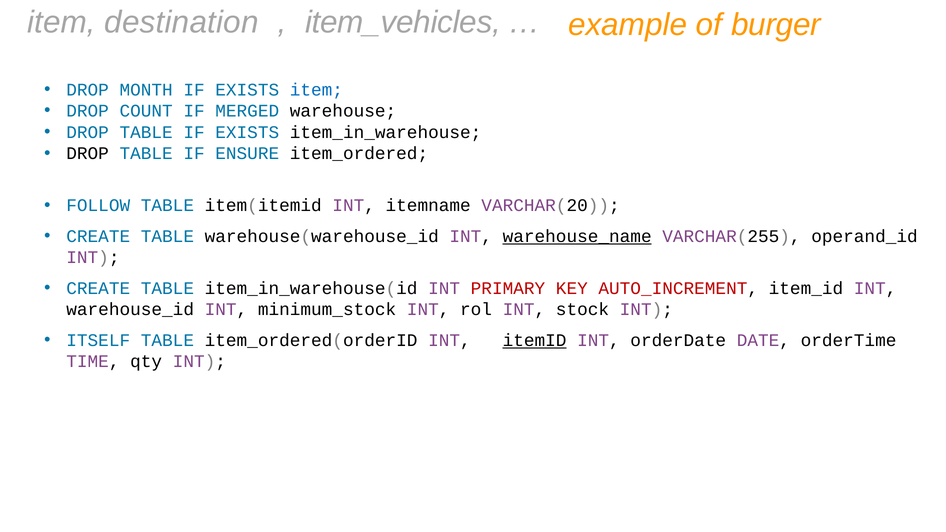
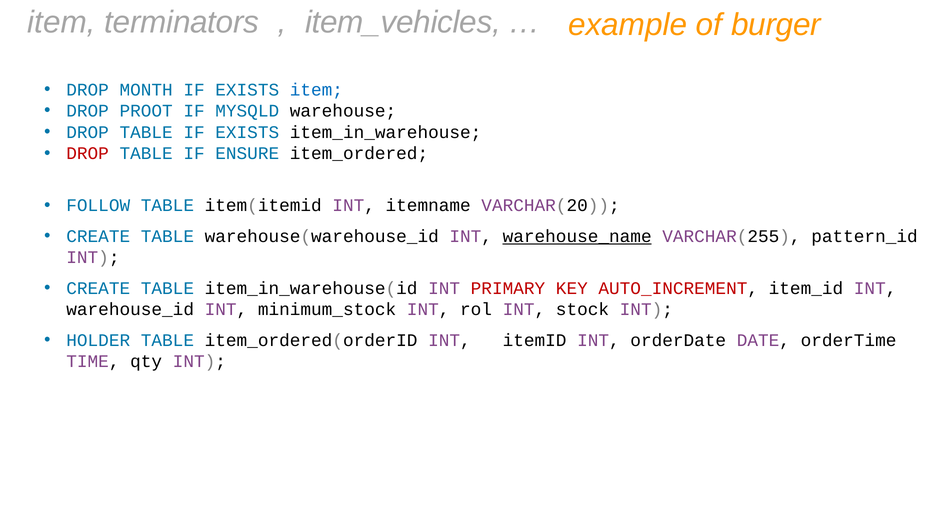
destination: destination -> terminators
COUNT: COUNT -> PROOT
MERGED: MERGED -> MYSQLD
DROP at (88, 154) colour: black -> red
operand_id: operand_id -> pattern_id
ITSELF: ITSELF -> HOLDER
itemID underline: present -> none
